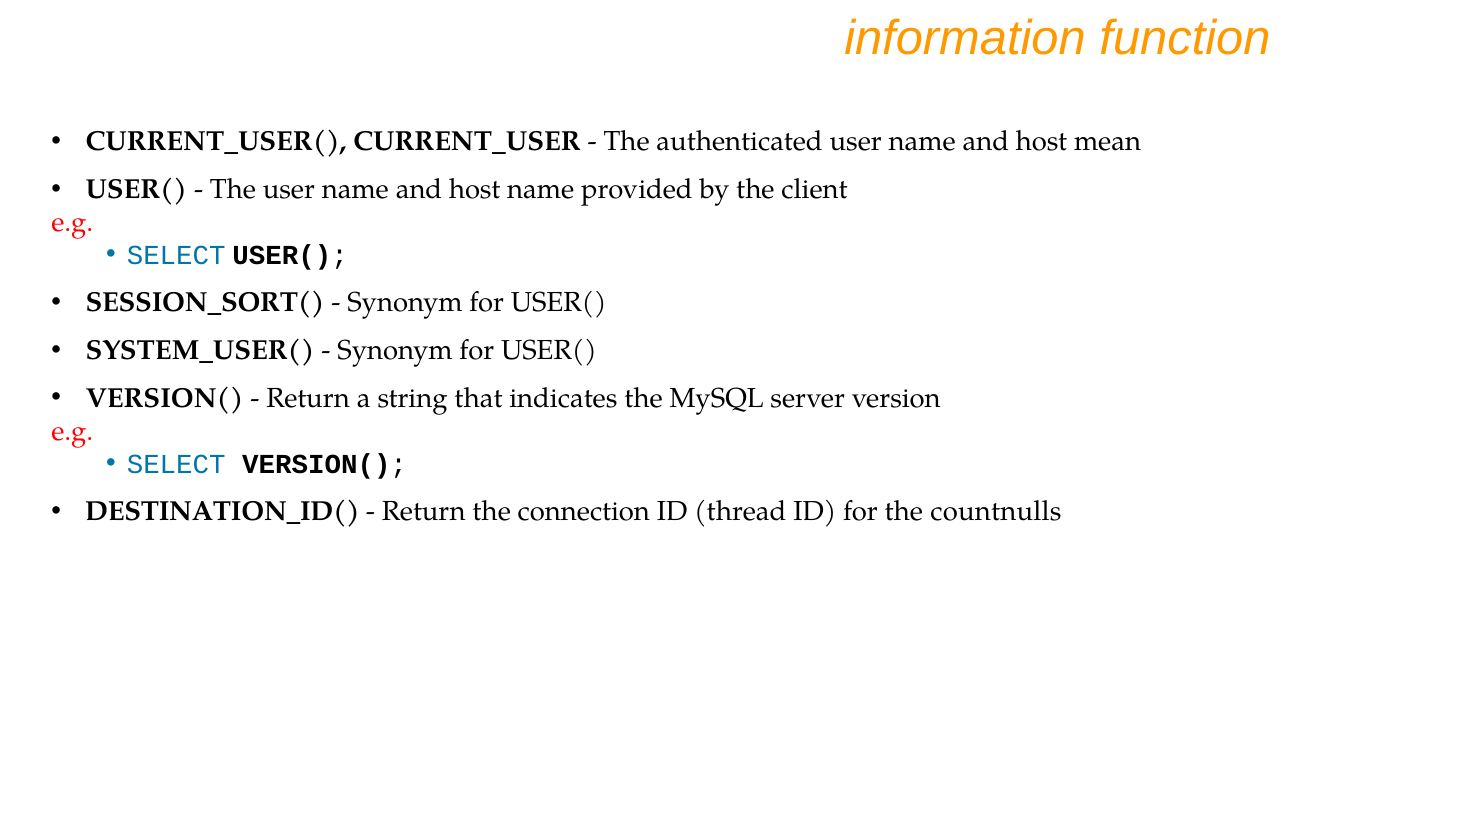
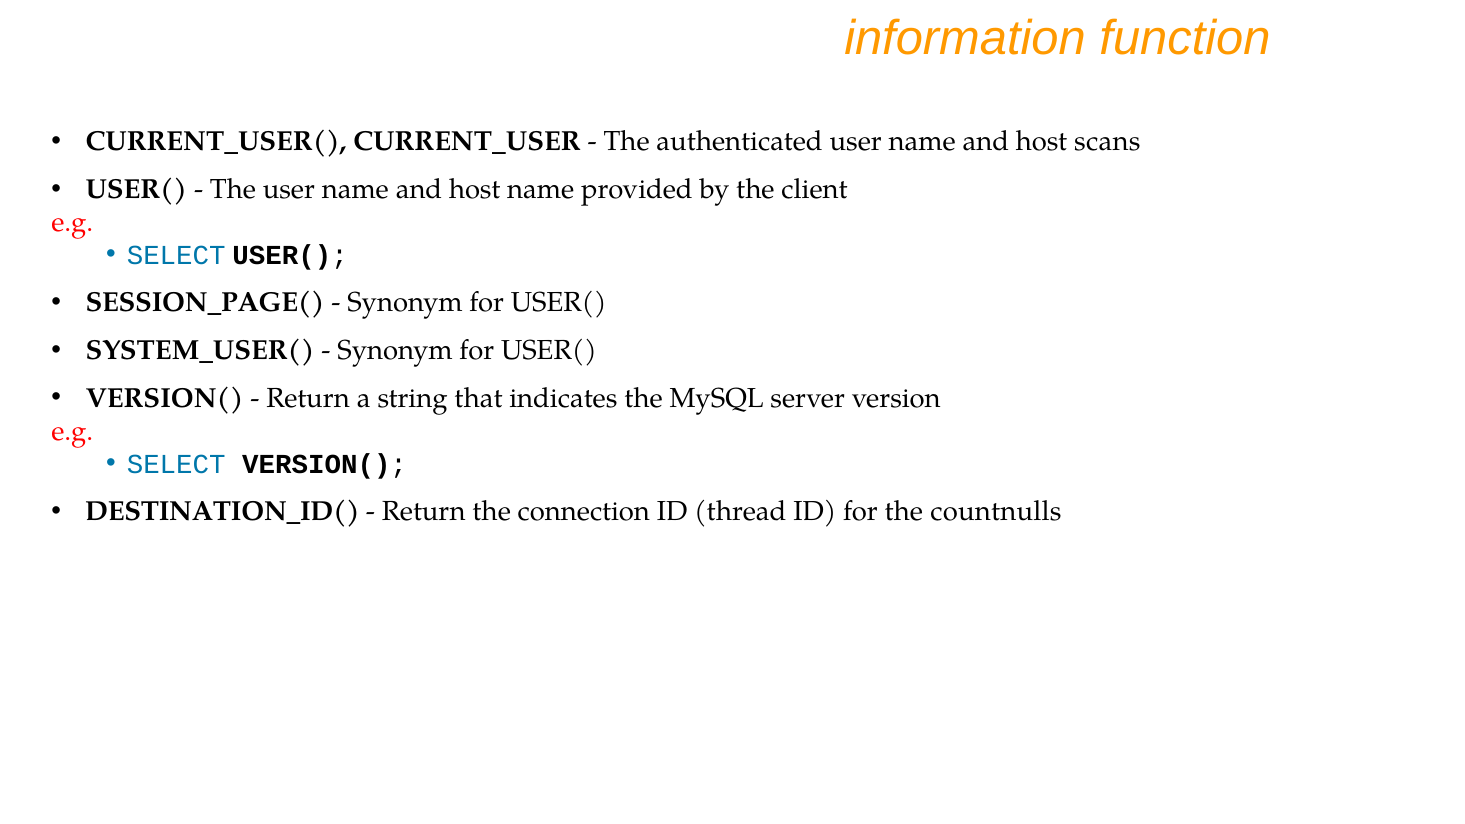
mean: mean -> scans
SESSION_SORT(: SESSION_SORT( -> SESSION_PAGE(
